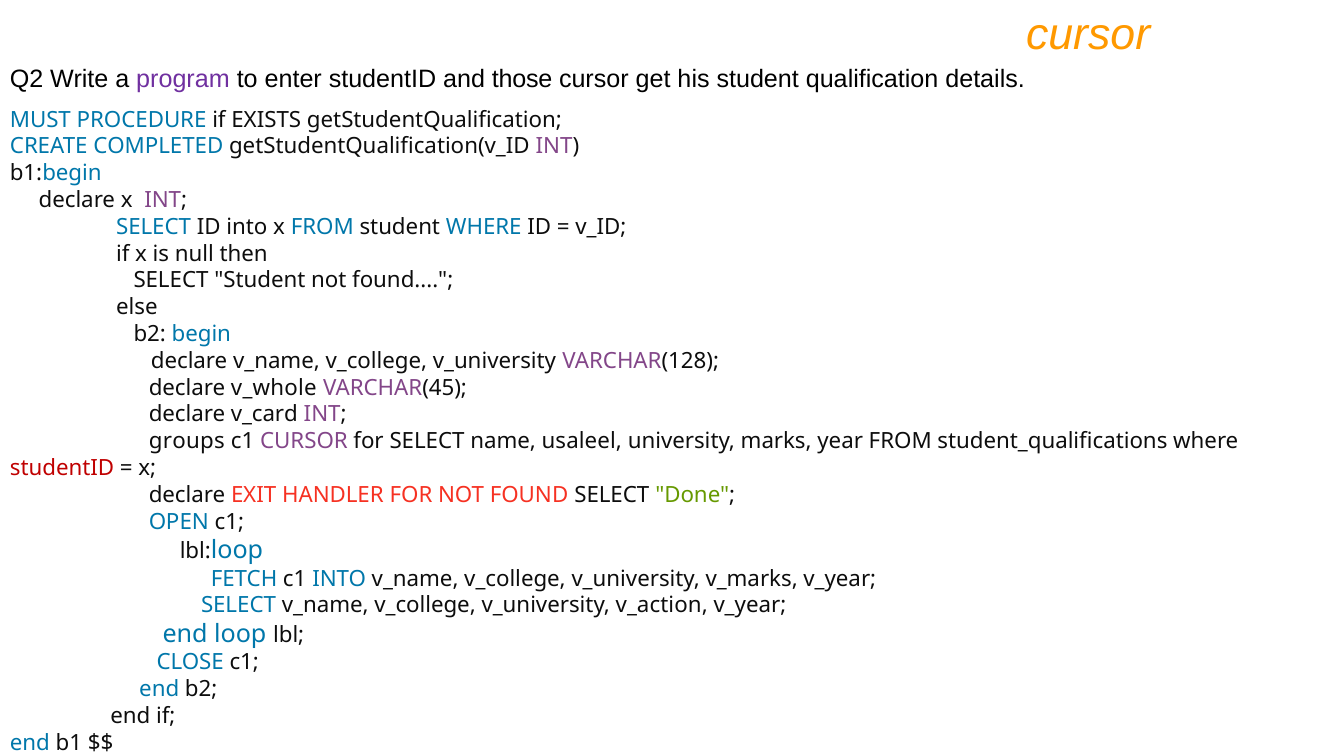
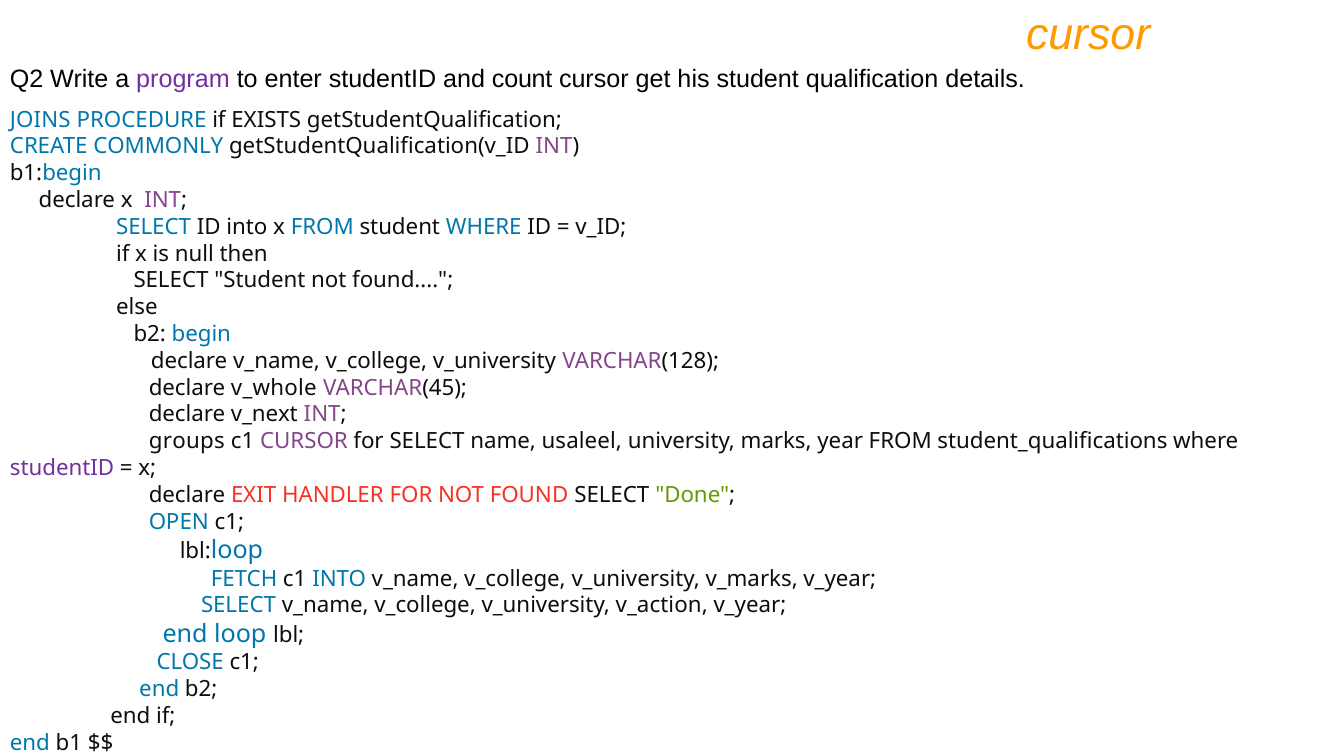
those: those -> count
MUST: MUST -> JOINS
COMPLETED: COMPLETED -> COMMONLY
v_card: v_card -> v_next
studentID at (62, 468) colour: red -> purple
